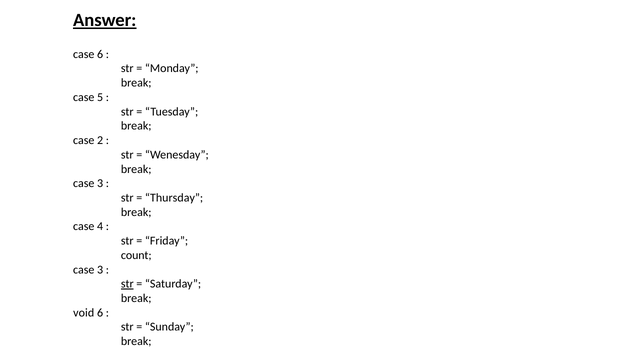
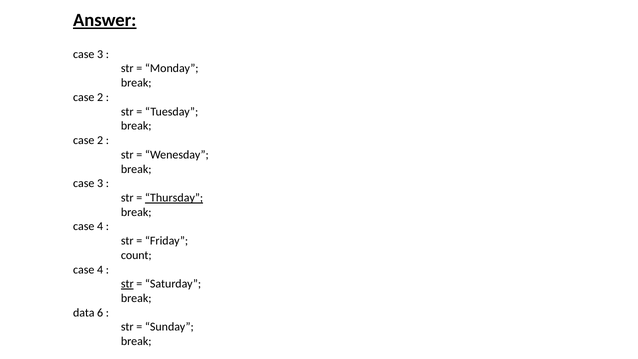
6 at (100, 54): 6 -> 3
5 at (100, 97): 5 -> 2
Thursday underline: none -> present
3 at (100, 269): 3 -> 4
void: void -> data
